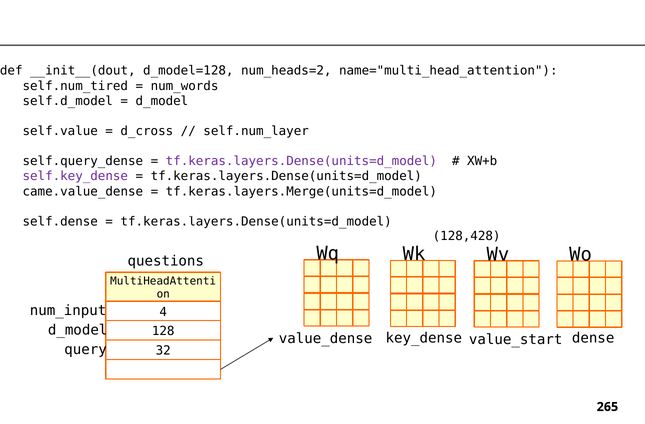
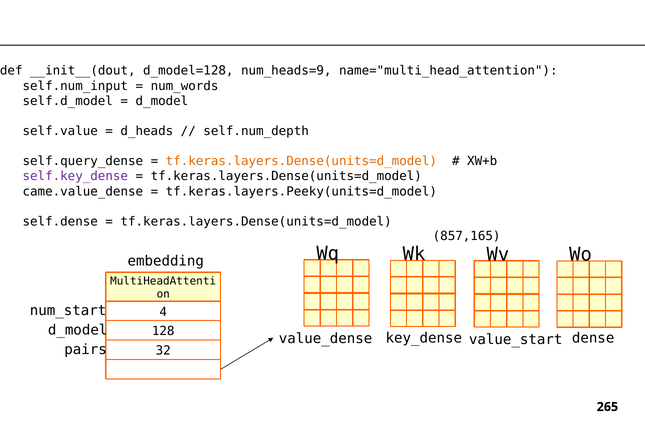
num_heads=2: num_heads=2 -> num_heads=9
self.num_tired: self.num_tired -> self.num_input
d_cross: d_cross -> d_heads
self.num_layer: self.num_layer -> self.num_depth
tf.keras.layers.Dense(units=d_model at (301, 161) colour: purple -> orange
tf.keras.layers.Merge(units=d_model: tf.keras.layers.Merge(units=d_model -> tf.keras.layers.Peeky(units=d_model
128,428: 128,428 -> 857,165
questions: questions -> embedding
num_input: num_input -> num_start
query: query -> pairs
